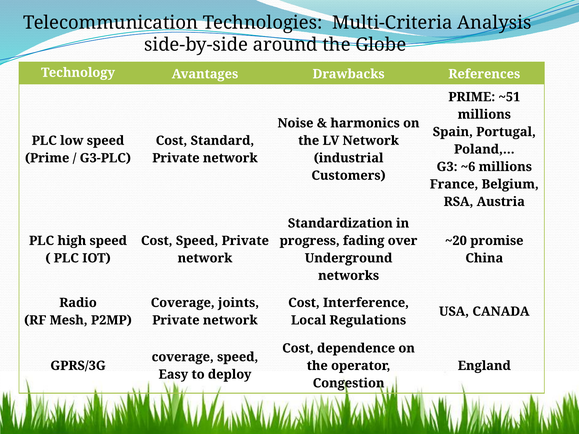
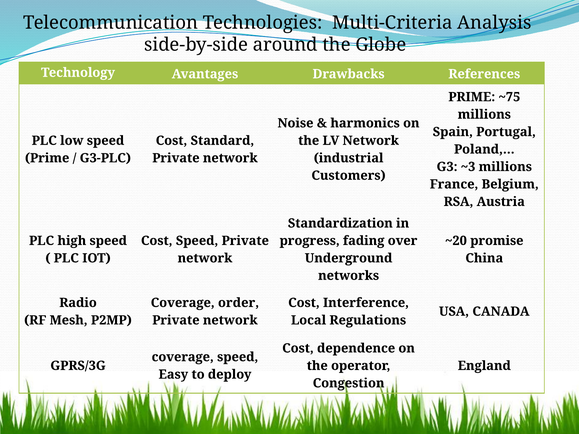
~51: ~51 -> ~75
~6: ~6 -> ~3
joints: joints -> order
